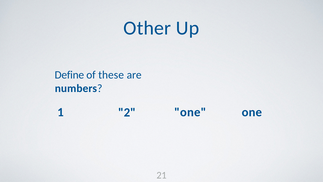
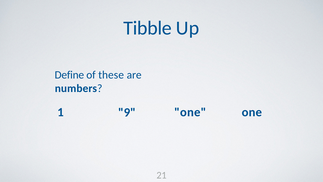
Other: Other -> Tibble
2: 2 -> 9
